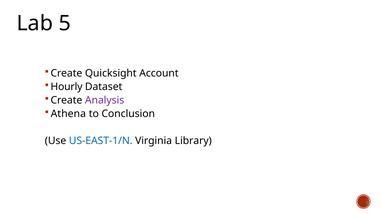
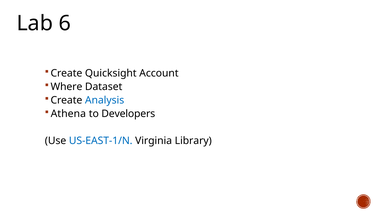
5: 5 -> 6
Hourly: Hourly -> Where
Analysis colour: purple -> blue
Conclusion: Conclusion -> Developers
